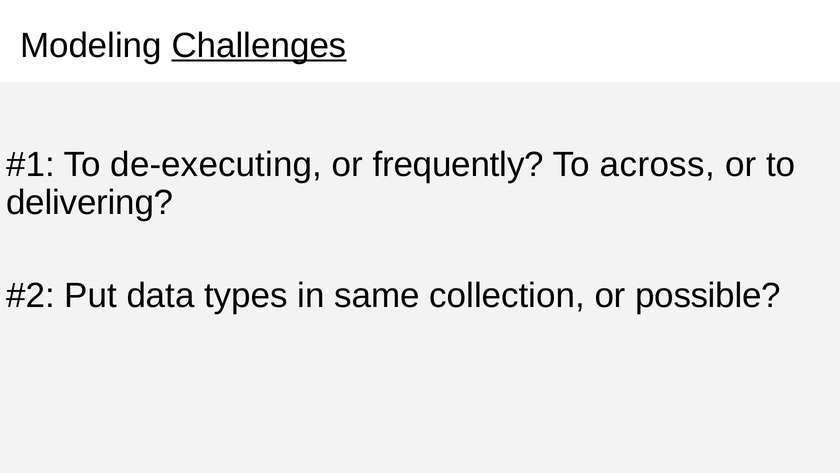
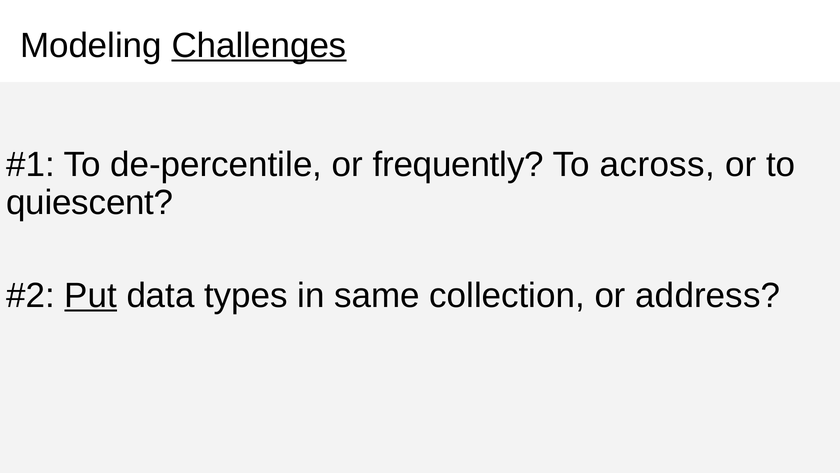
de-executing: de-executing -> de-percentile
delivering: delivering -> quiescent
Put underline: none -> present
possible: possible -> address
